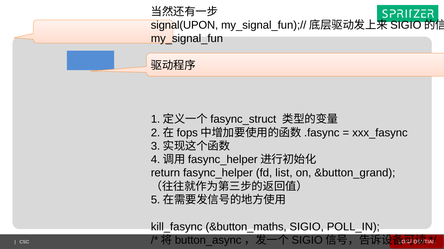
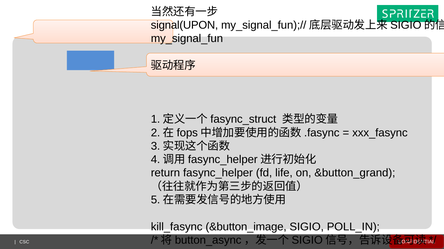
list: list -> life
&button_maths: &button_maths -> &button_image
